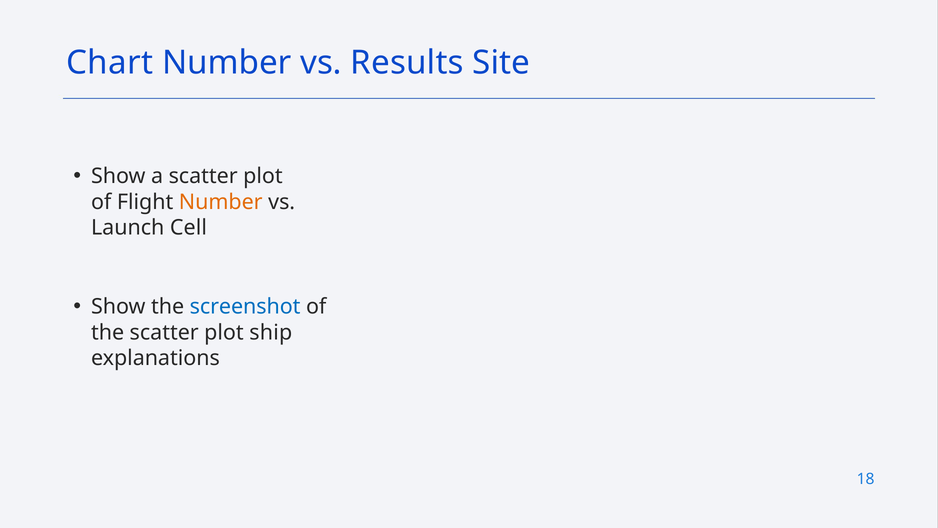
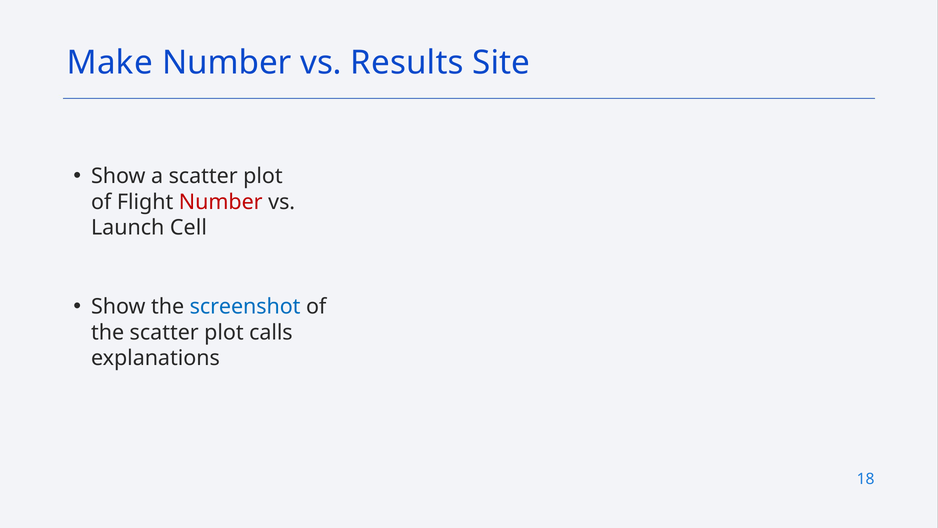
Chart: Chart -> Make
Number at (221, 202) colour: orange -> red
ship: ship -> calls
